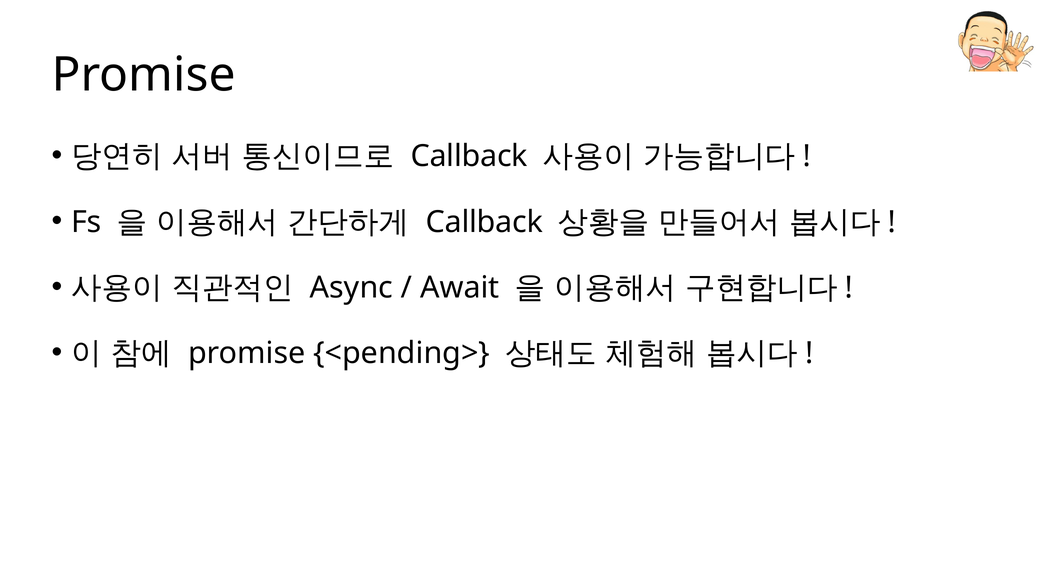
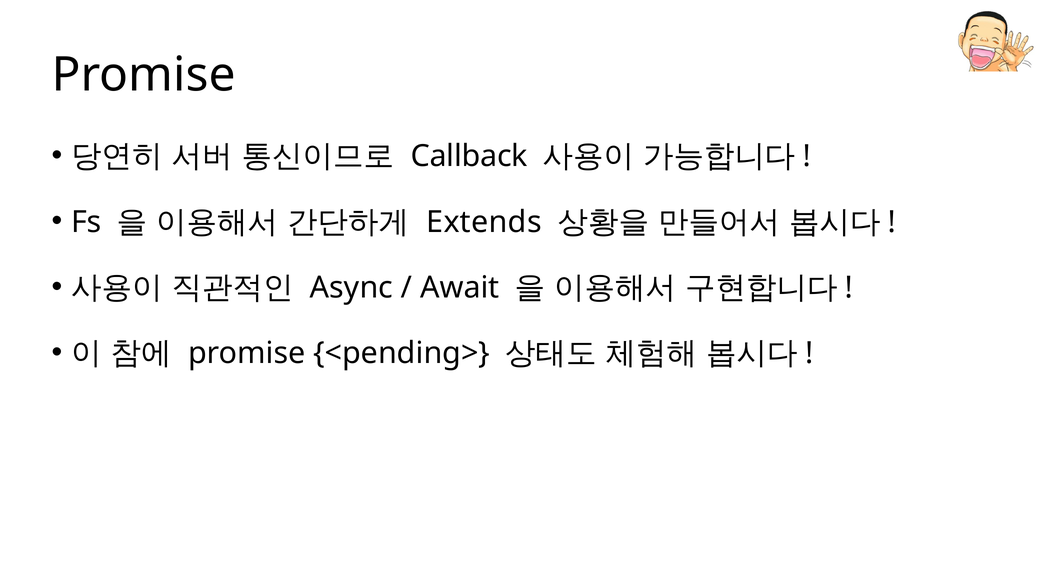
Callback at (484, 222): Callback -> Extends
